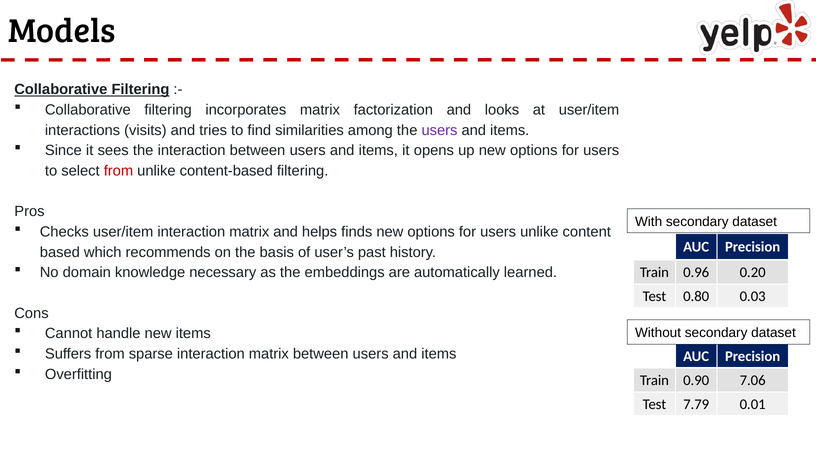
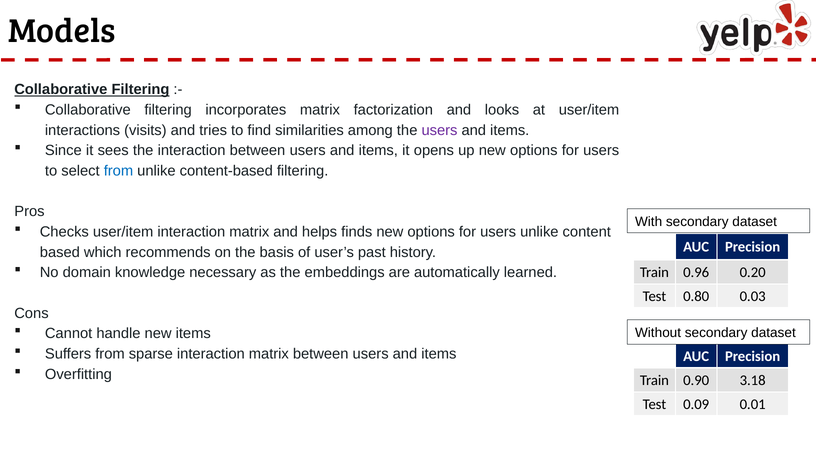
from at (118, 171) colour: red -> blue
7.06: 7.06 -> 3.18
7.79: 7.79 -> 0.09
